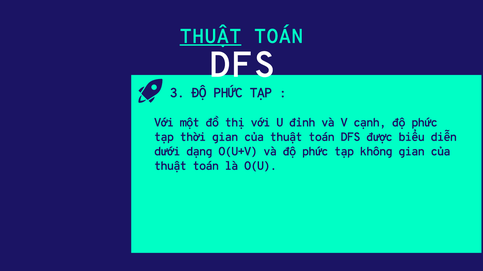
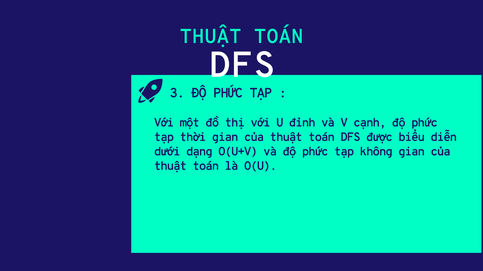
THUẬT at (210, 36) underline: present -> none
